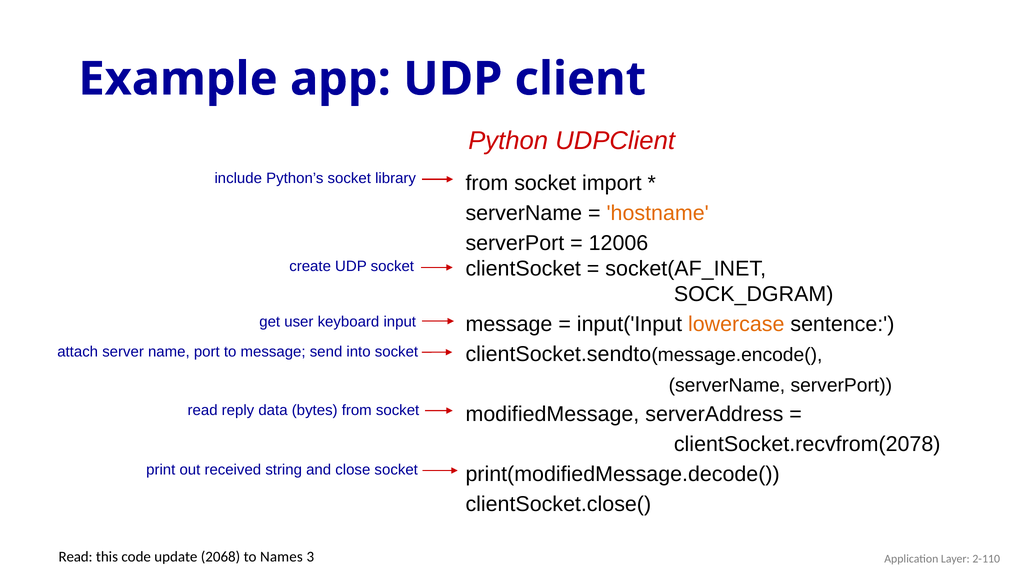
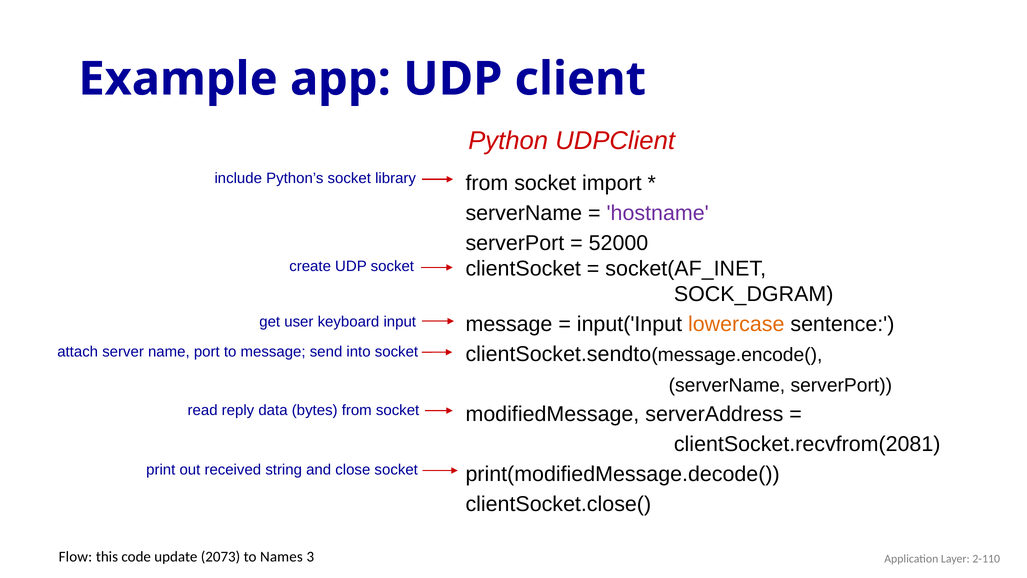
hostname colour: orange -> purple
12006: 12006 -> 52000
clientSocket.recvfrom(2078: clientSocket.recvfrom(2078 -> clientSocket.recvfrom(2081
Read at (76, 557): Read -> Flow
2068: 2068 -> 2073
